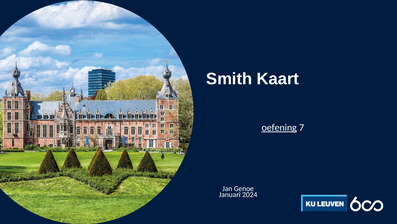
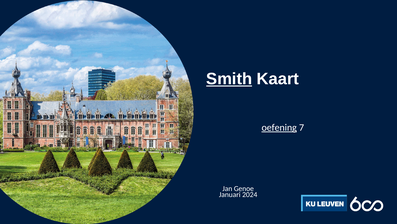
Smith underline: none -> present
